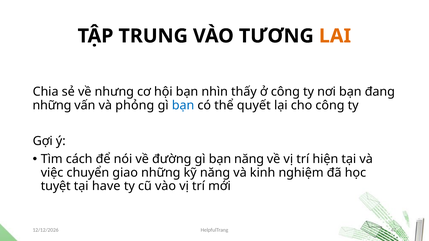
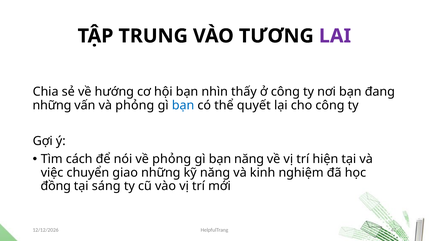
LAI colour: orange -> purple
nhưng: nhưng -> hướng
về đường: đường -> phỏng
tuyệt: tuyệt -> đồng
have: have -> sáng
